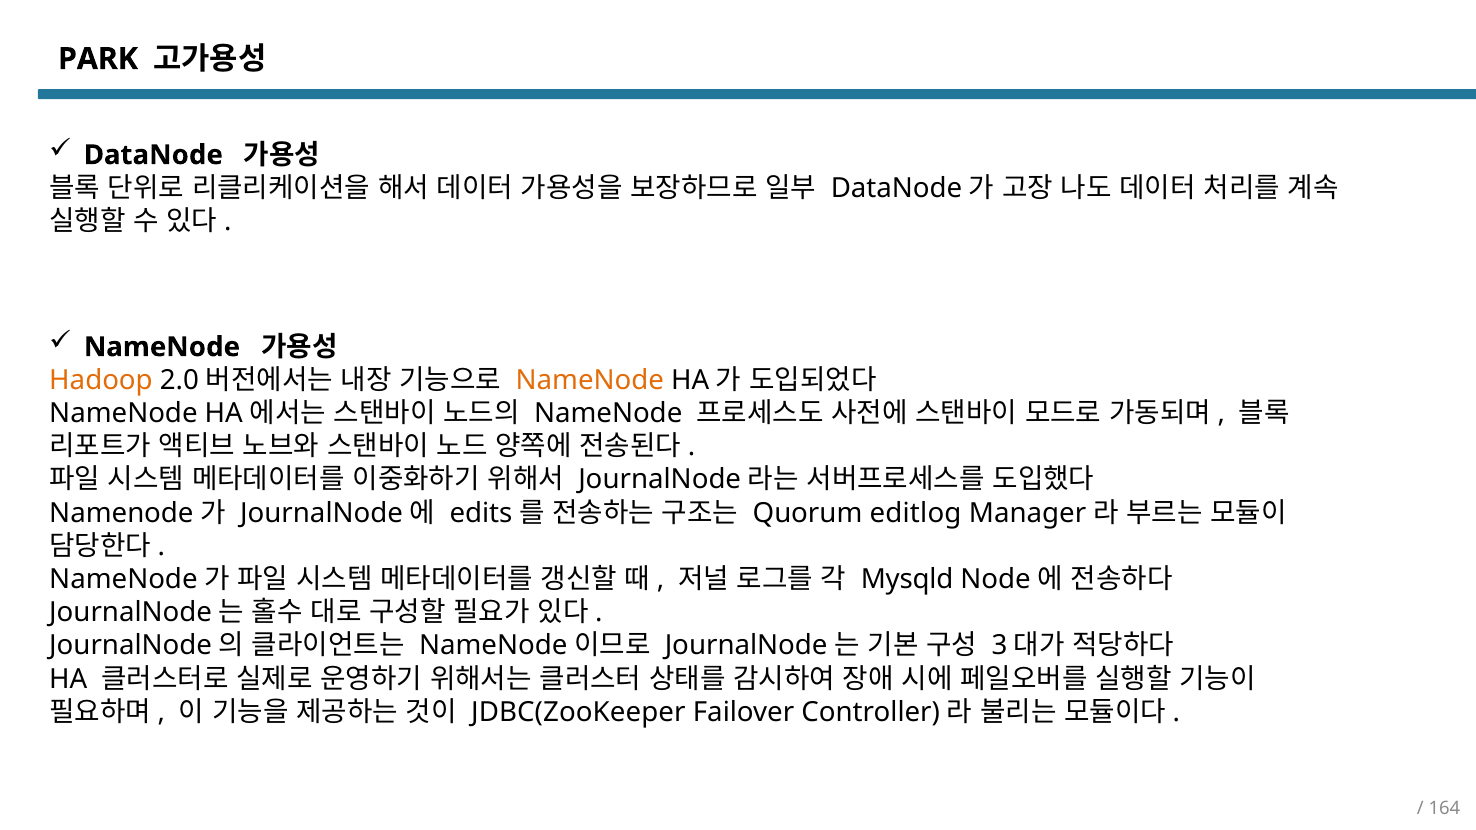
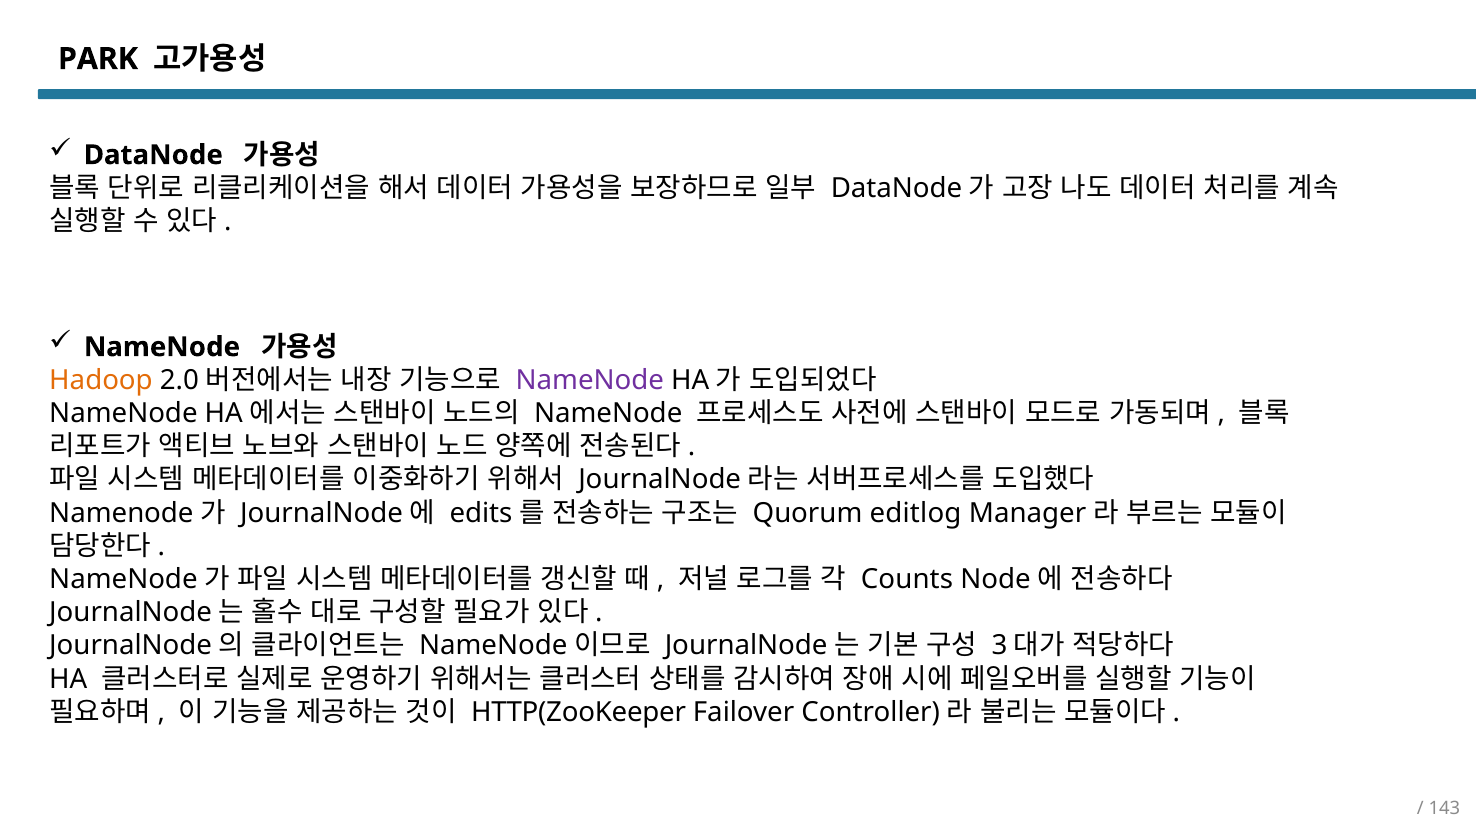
NameNode at (590, 380) colour: orange -> purple
Mysqld: Mysqld -> Counts
JDBC(ZooKeeper: JDBC(ZooKeeper -> HTTP(ZooKeeper
164: 164 -> 143
